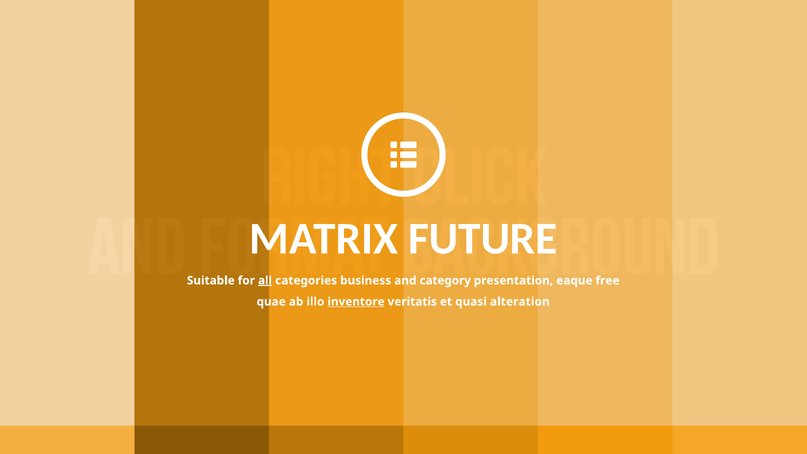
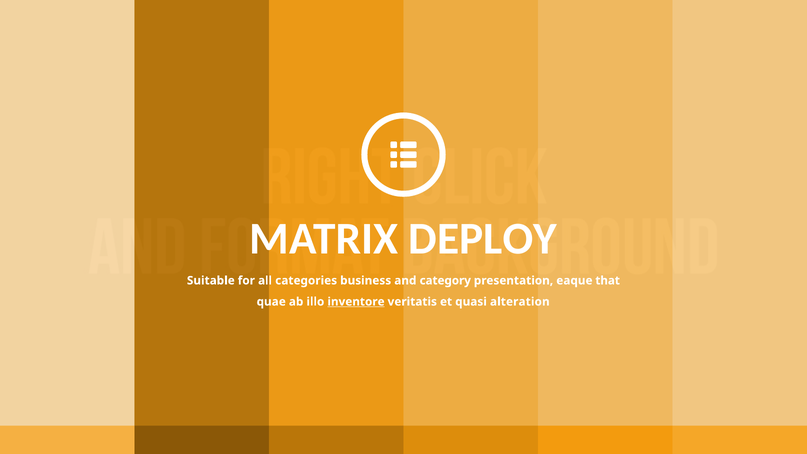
FUTURE: FUTURE -> DEPLOY
all underline: present -> none
free: free -> that
